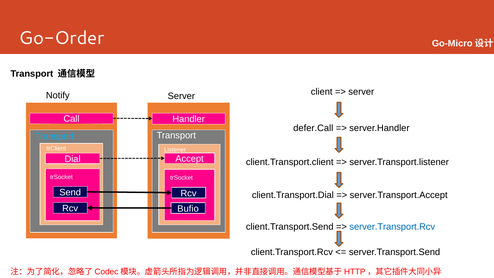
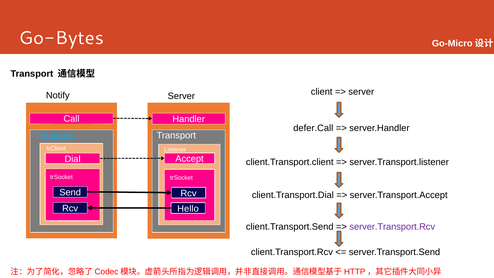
Go-Order: Go-Order -> Go-Bytes
Bufio: Bufio -> Hello
server.Transport.Rcv colour: blue -> purple
